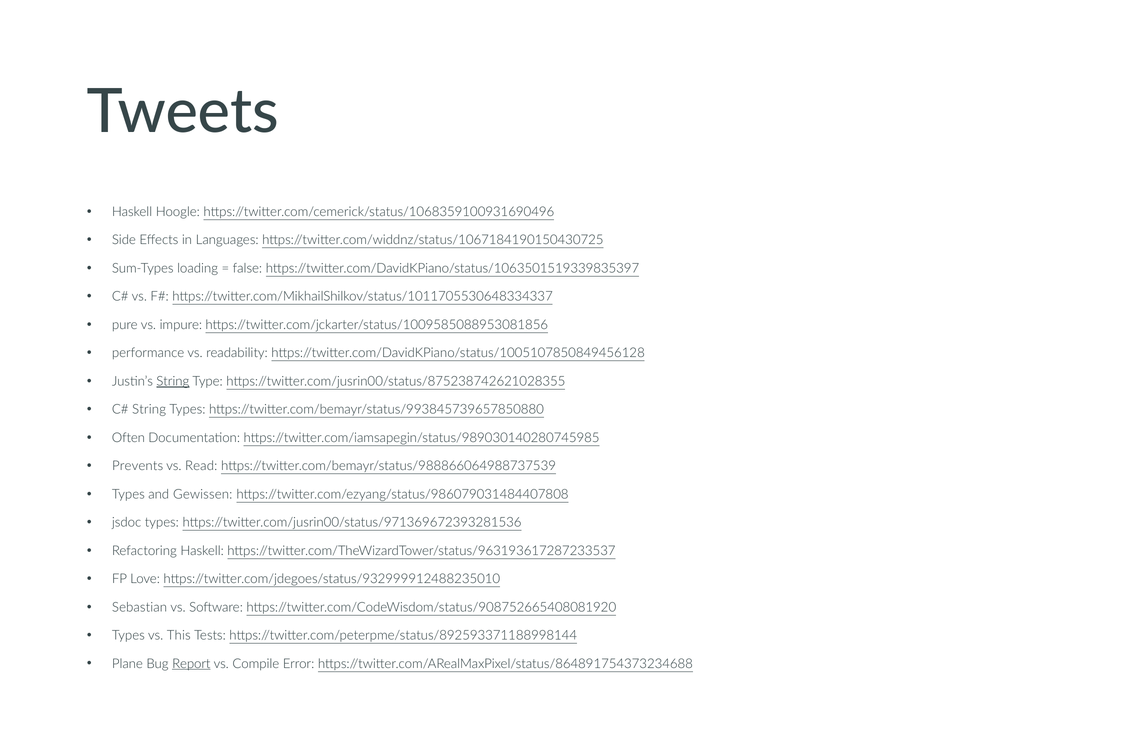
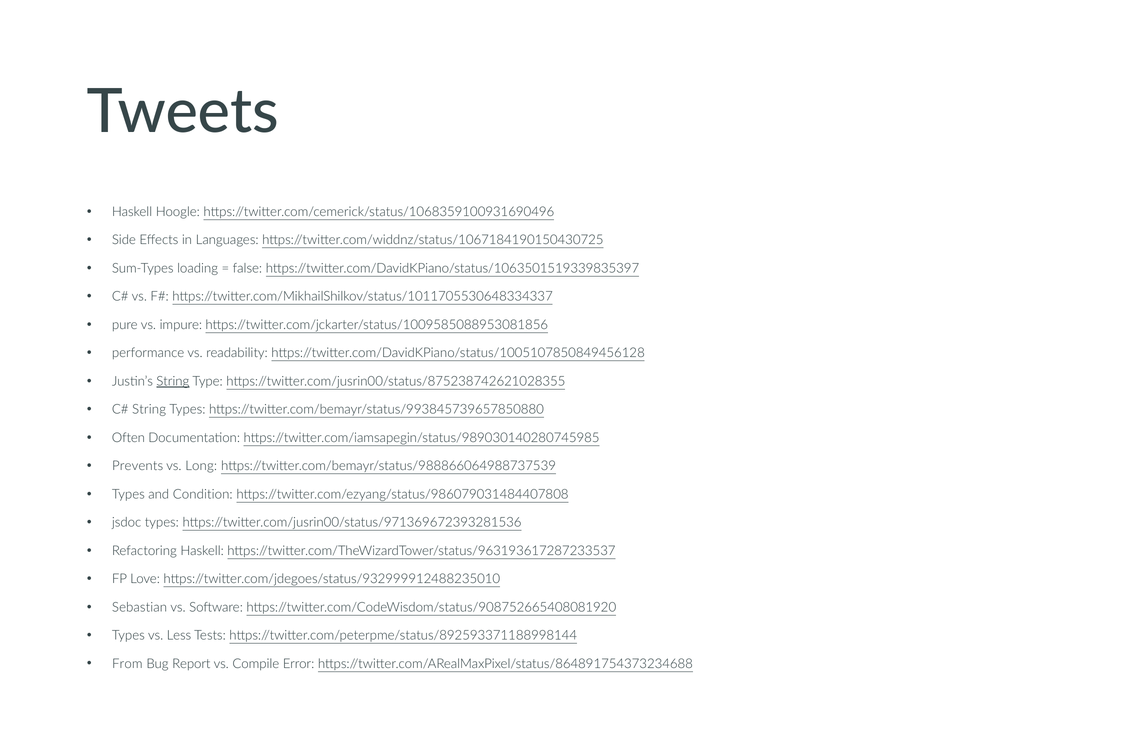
Read: Read -> Long
Gewissen: Gewissen -> Condition
This: This -> Less
Plane: Plane -> From
Report underline: present -> none
